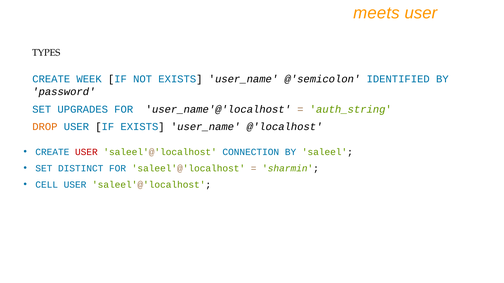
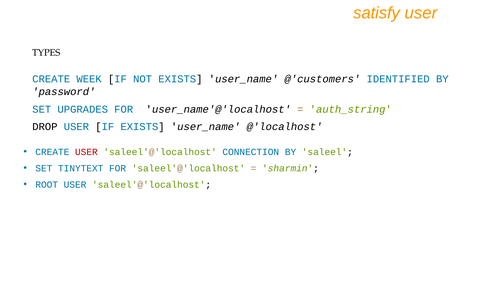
meets: meets -> satisfy
@'semicolon: @'semicolon -> @'customers
DROP colour: orange -> black
DISTINCT: DISTINCT -> TINYTEXT
CELL: CELL -> ROOT
